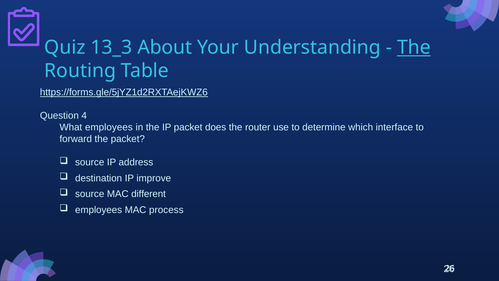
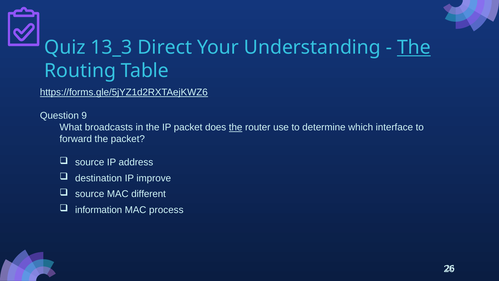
About: About -> Direct
4: 4 -> 9
What employees: employees -> broadcasts
the at (236, 127) underline: none -> present
employees at (99, 210): employees -> information
